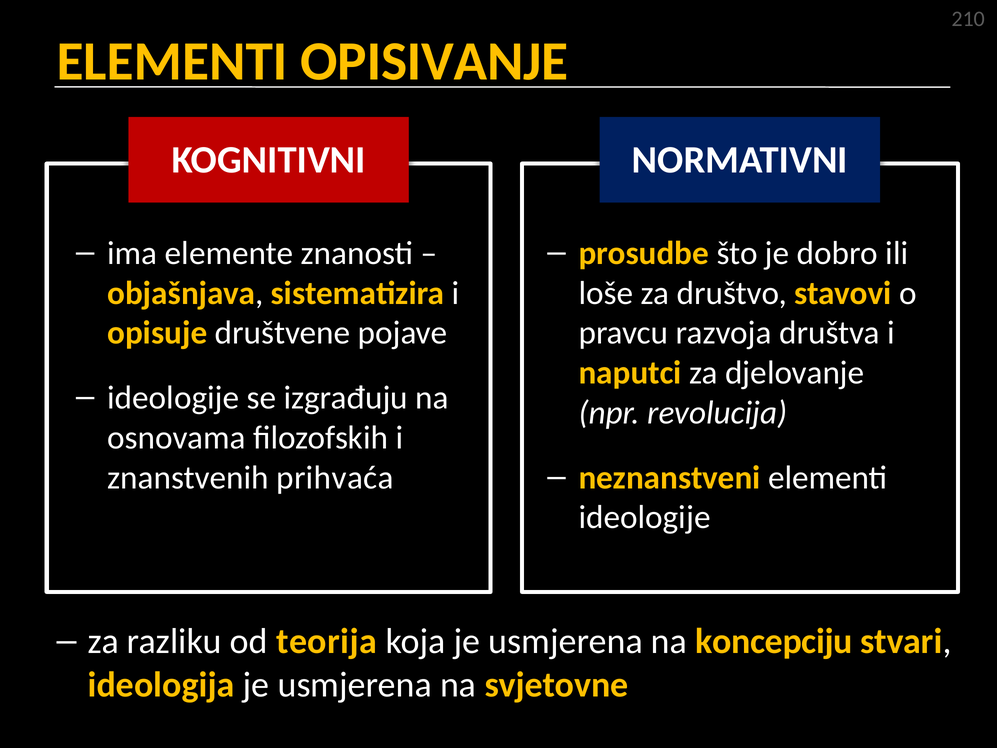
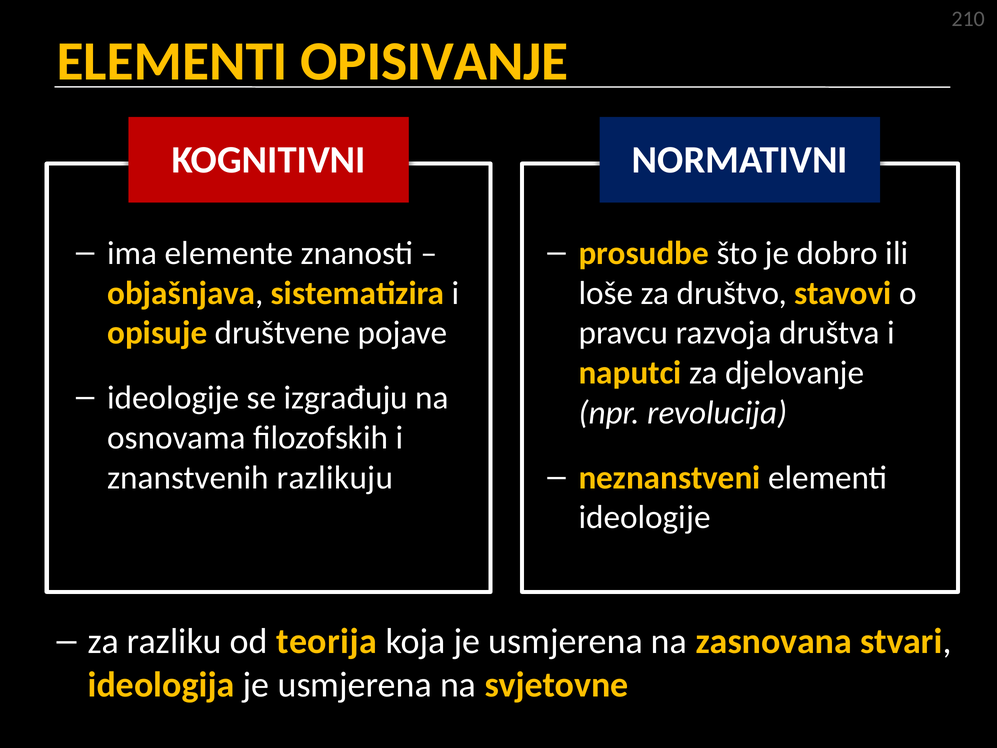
prihvaća: prihvaća -> razlikuju
koncepciju: koncepciju -> zasnovana
